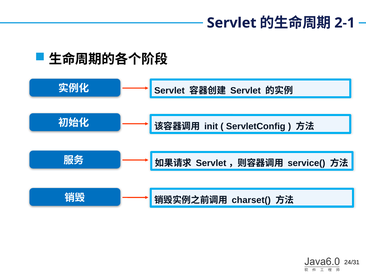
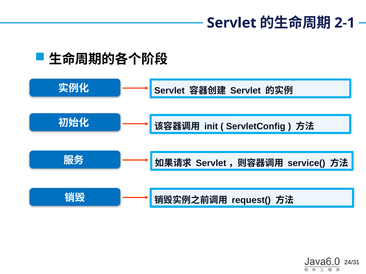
charset(: charset( -> request(
